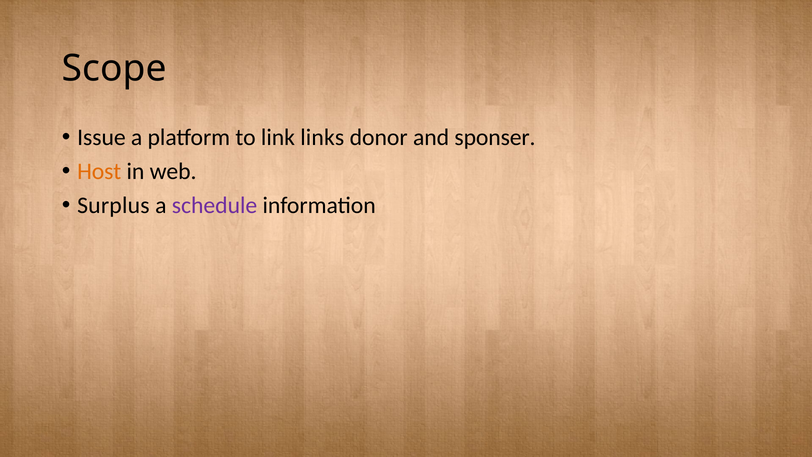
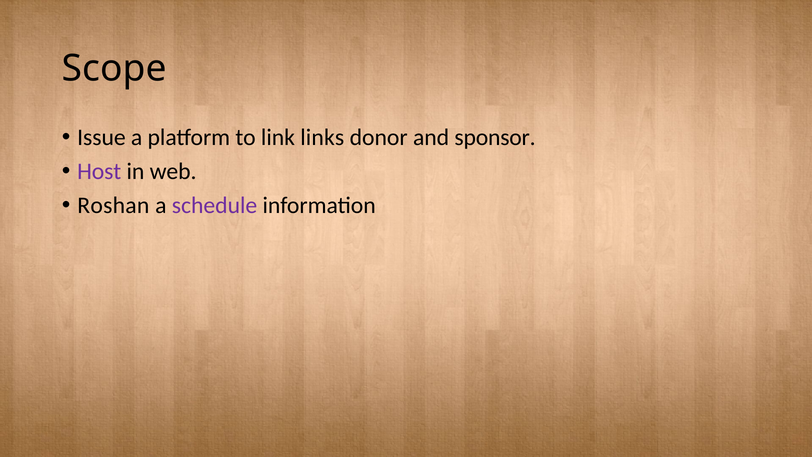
sponser: sponser -> sponsor
Host colour: orange -> purple
Surplus: Surplus -> Roshan
